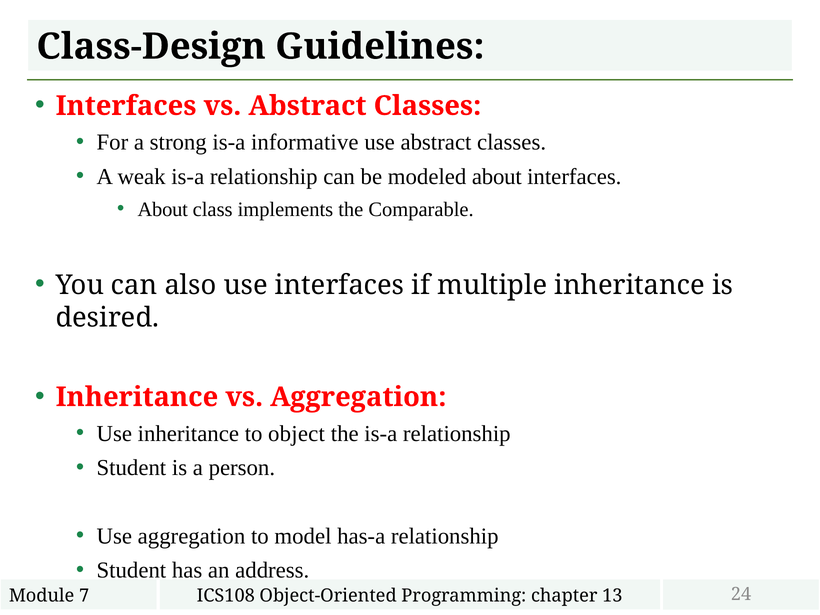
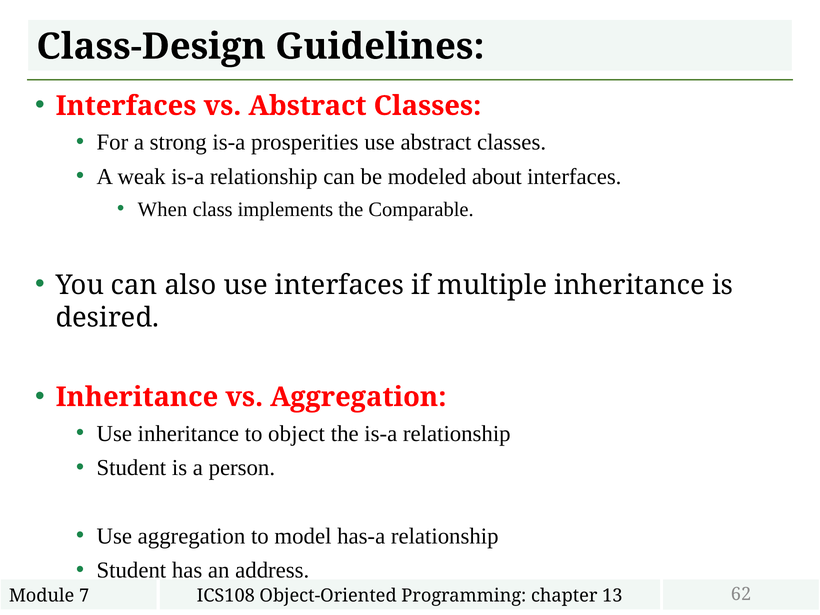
informative: informative -> prosperities
About at (163, 209): About -> When
24: 24 -> 62
